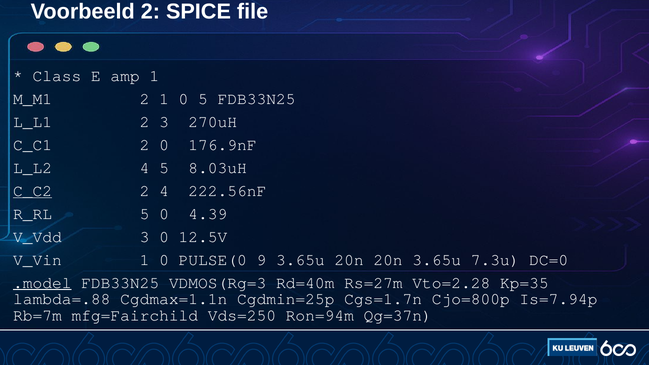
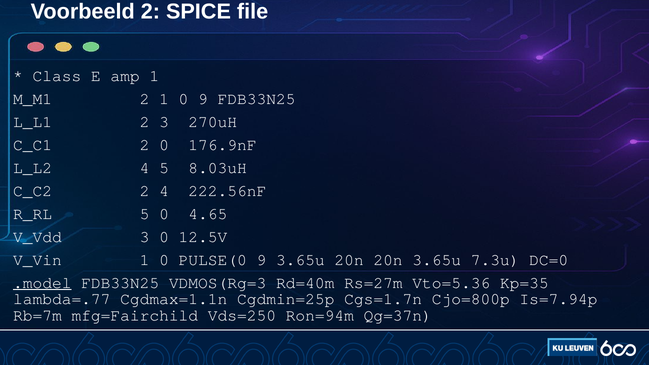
0 5: 5 -> 9
C_C2 underline: present -> none
4.39: 4.39 -> 4.65
Vto=2.28: Vto=2.28 -> Vto=5.36
lambda=.88: lambda=.88 -> lambda=.77
